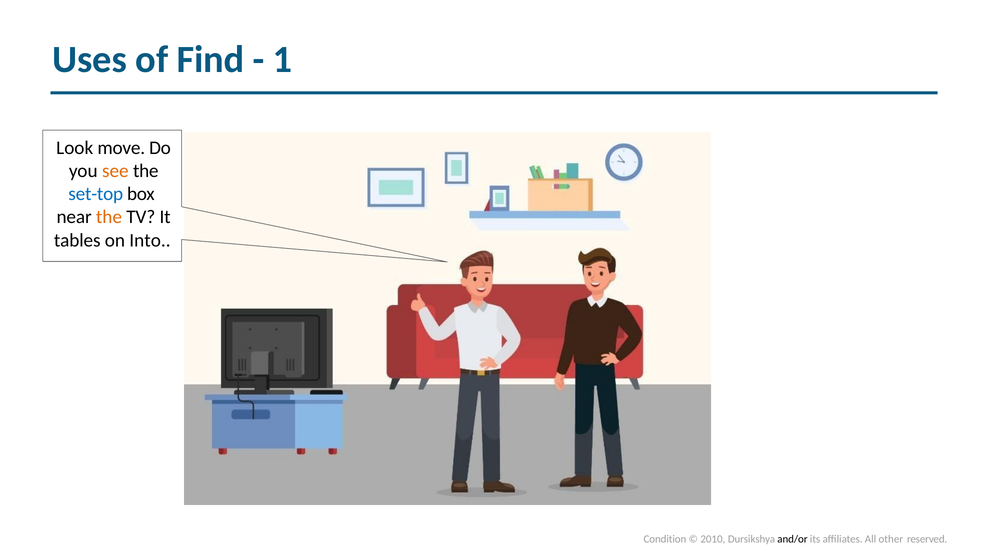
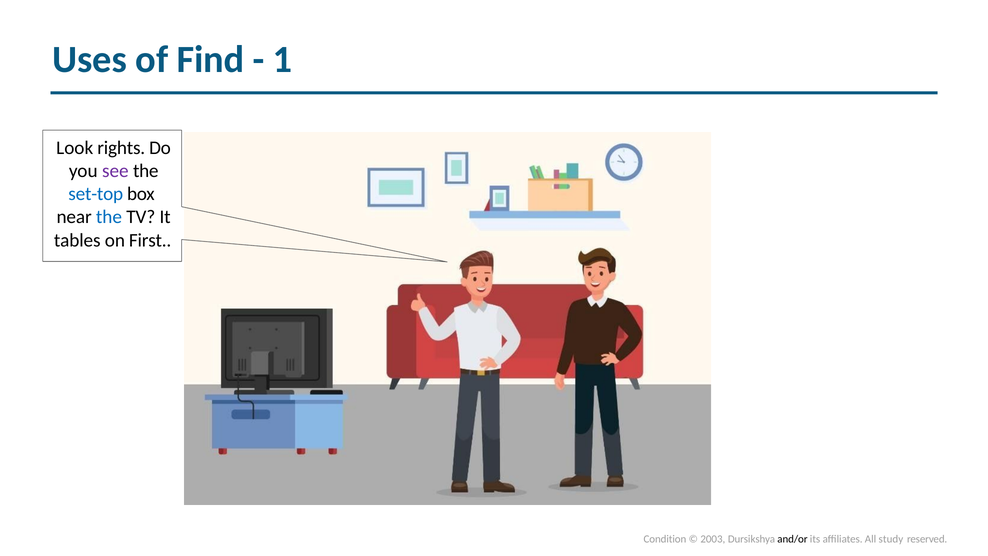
move: move -> rights
see colour: orange -> purple
the at (109, 217) colour: orange -> blue
Into: Into -> First
2010: 2010 -> 2003
other: other -> study
